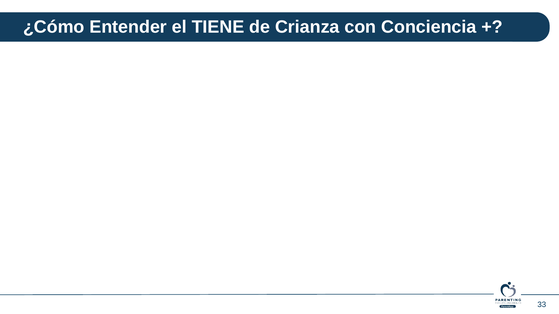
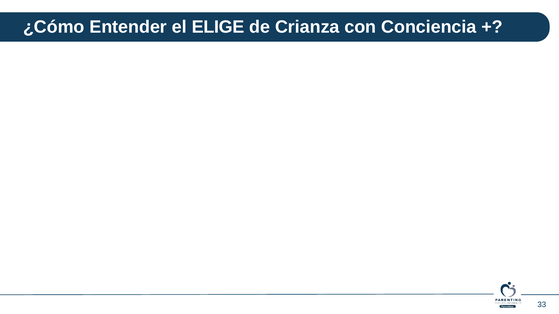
TIENE: TIENE -> ELIGE
